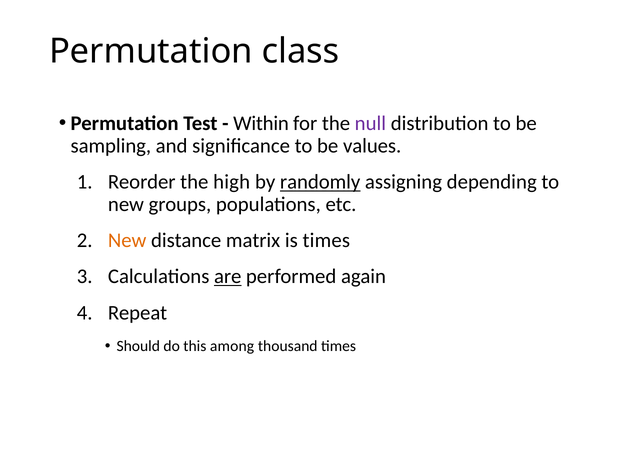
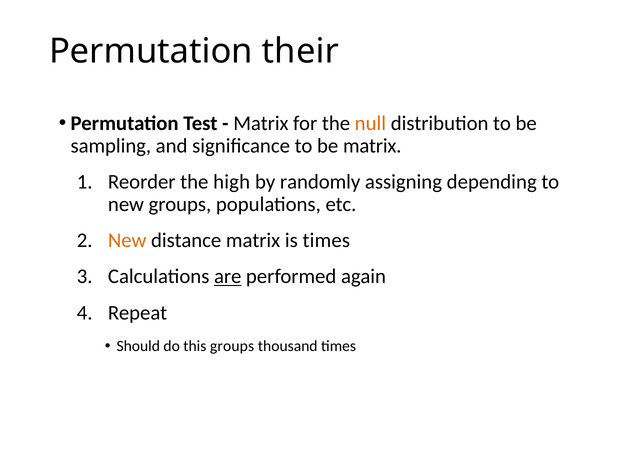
class: class -> their
Within at (261, 123): Within -> Matrix
null colour: purple -> orange
be values: values -> matrix
randomly underline: present -> none
this among: among -> groups
